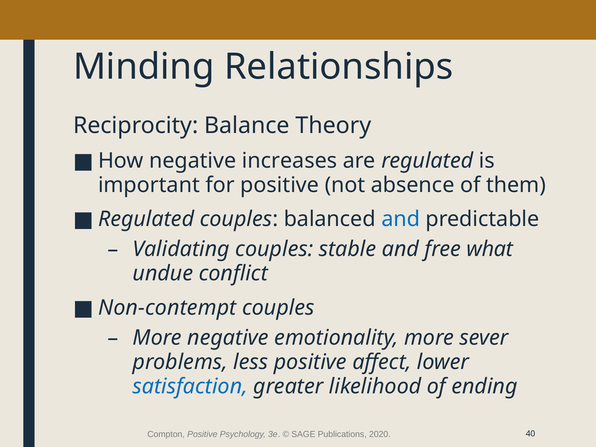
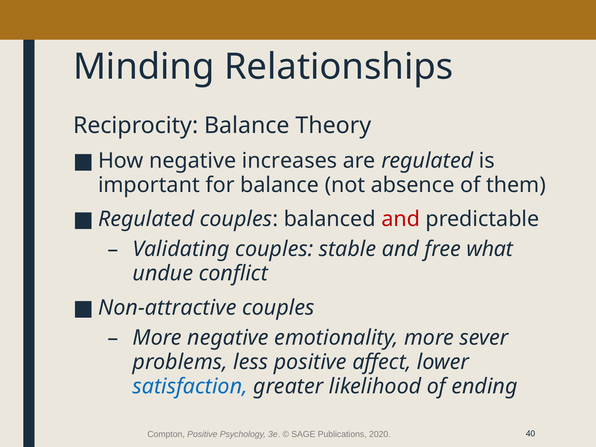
for positive: positive -> balance
and at (401, 219) colour: blue -> red
Non-contempt: Non-contempt -> Non-attractive
